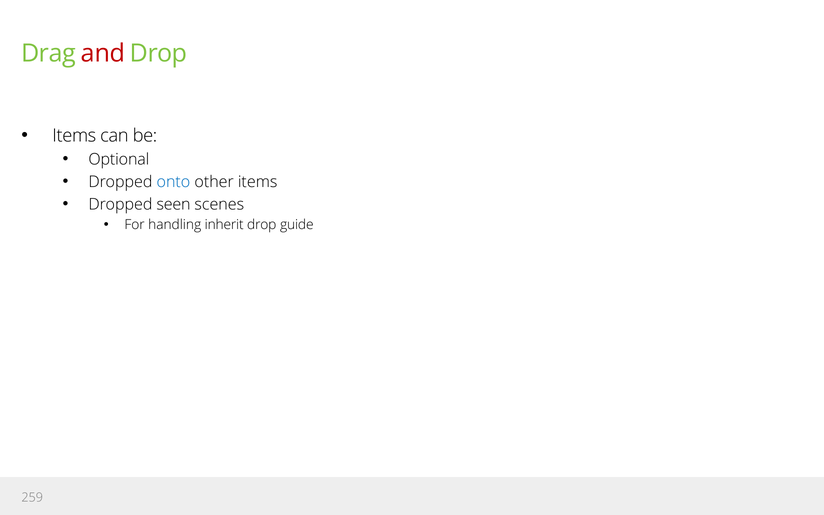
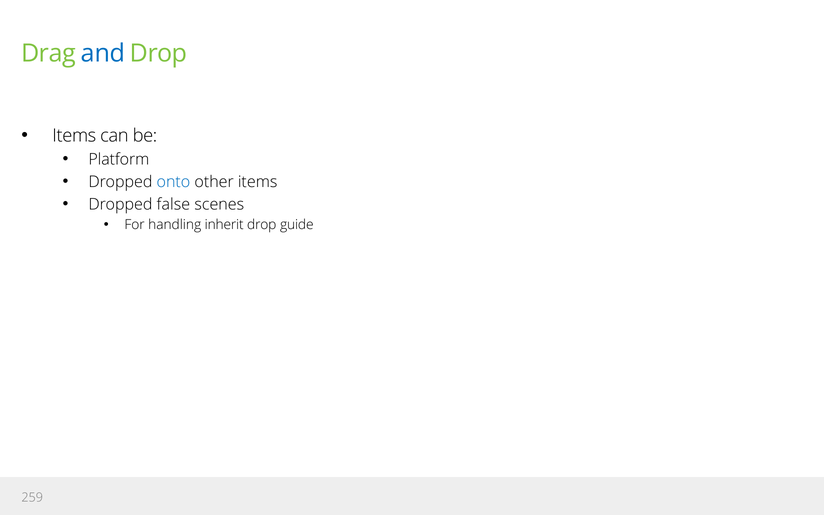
and colour: red -> blue
Optional: Optional -> Platform
seen: seen -> false
